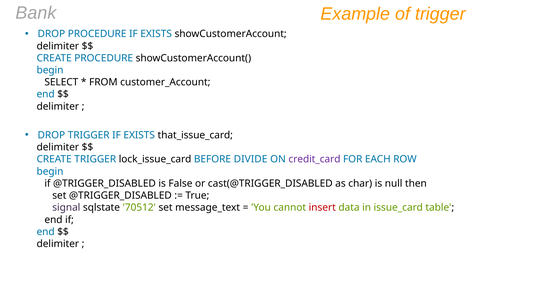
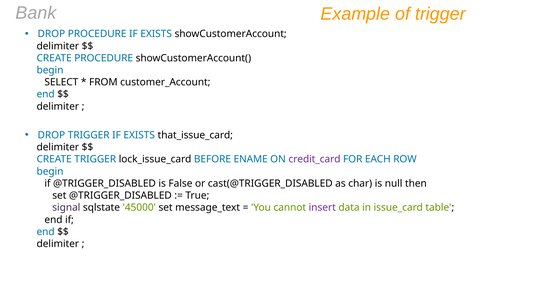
DIVIDE: DIVIDE -> ENAME
70512: 70512 -> 45000
insert colour: red -> purple
